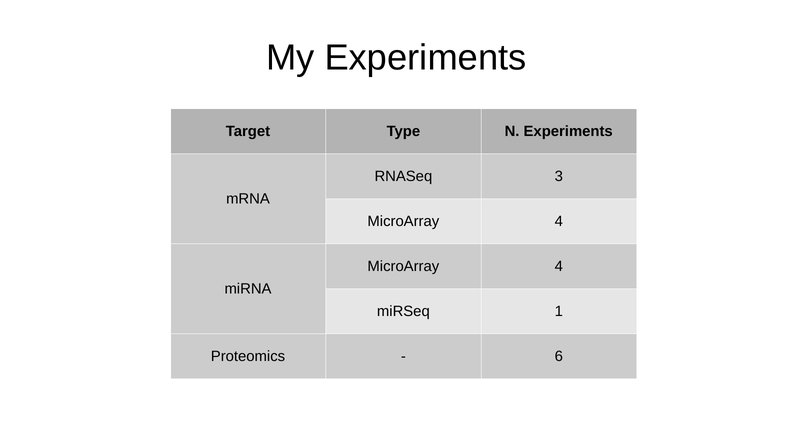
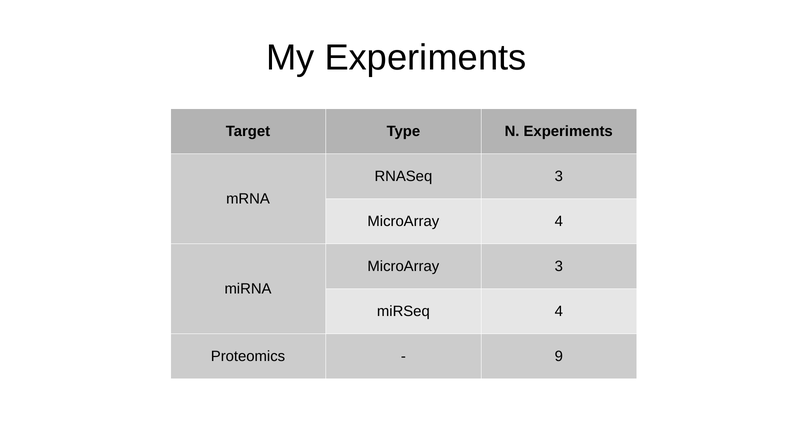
4 at (559, 266): 4 -> 3
miRSeq 1: 1 -> 4
6: 6 -> 9
